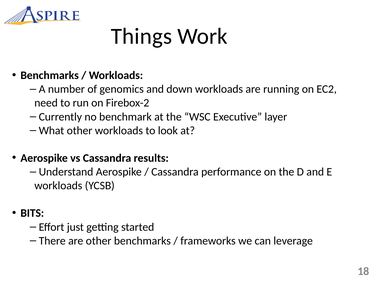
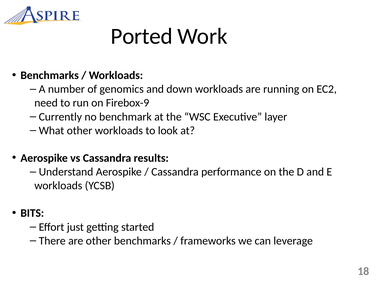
Things: Things -> Ported
Firebox-2: Firebox-2 -> Firebox-9
